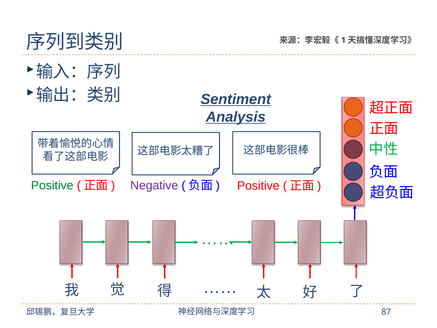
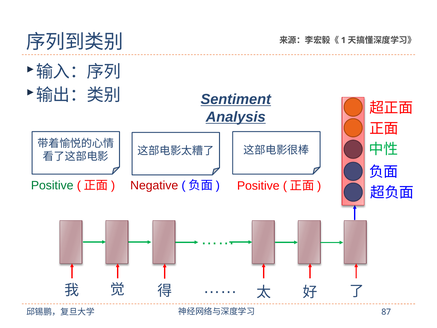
Negative colour: purple -> red
